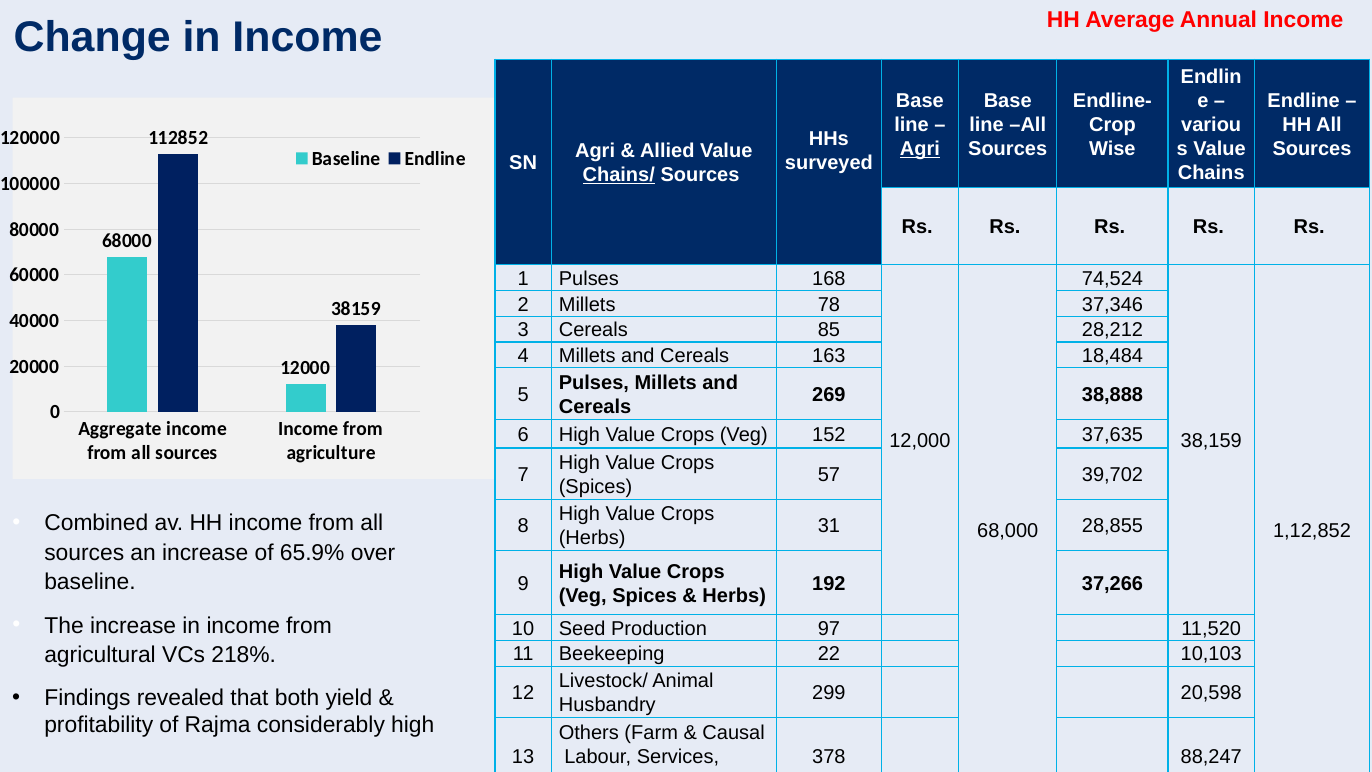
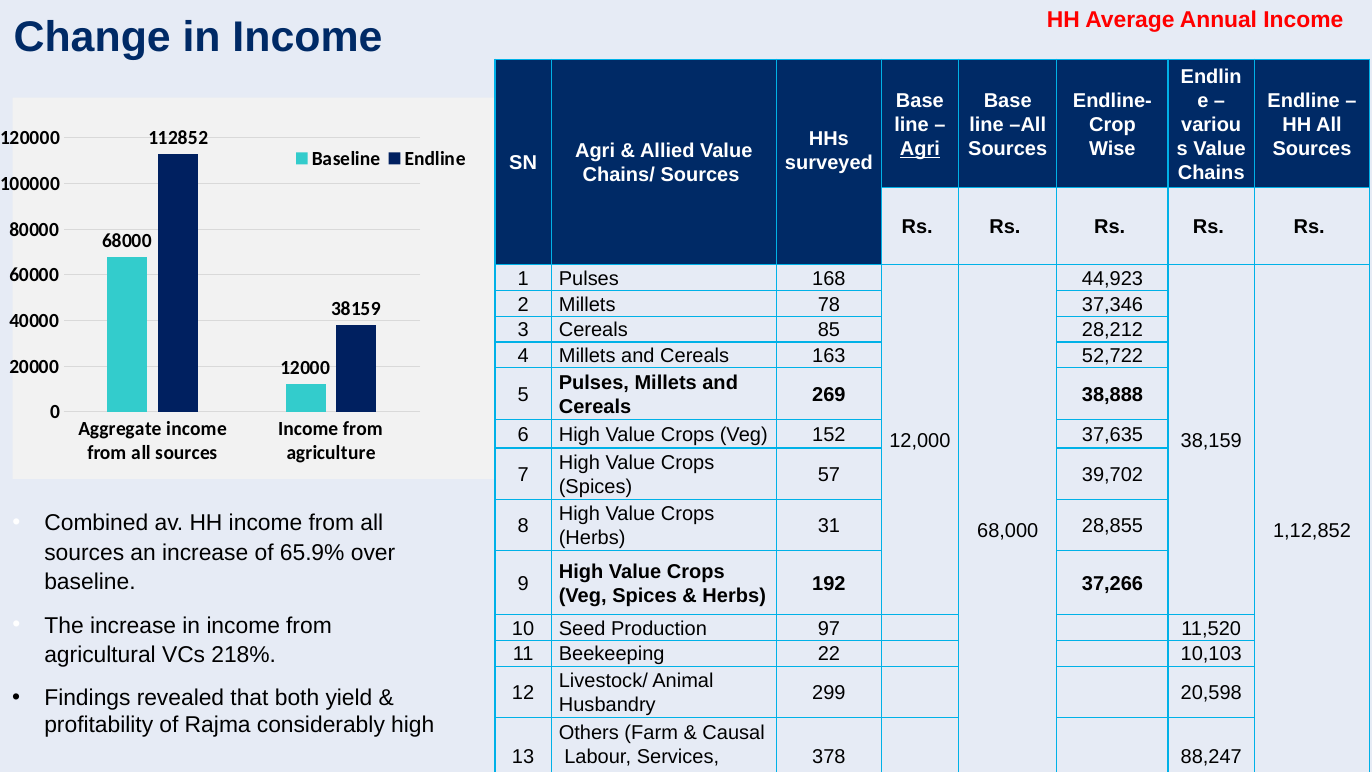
Chains/ underline: present -> none
74,524: 74,524 -> 44,923
18,484: 18,484 -> 52,722
